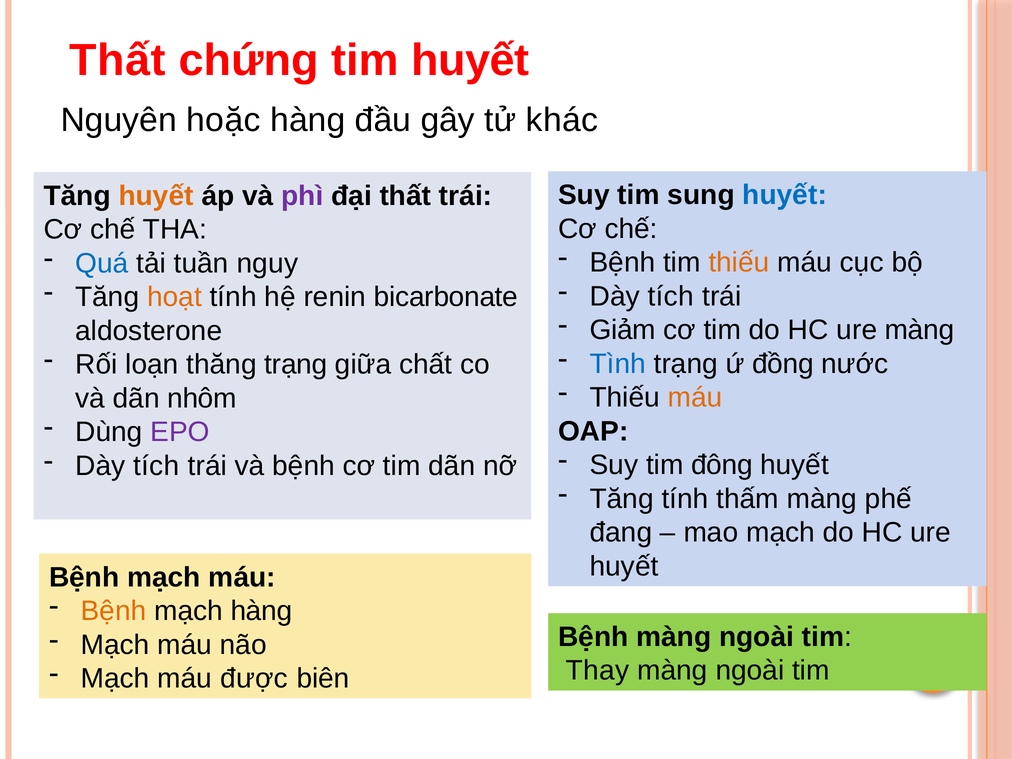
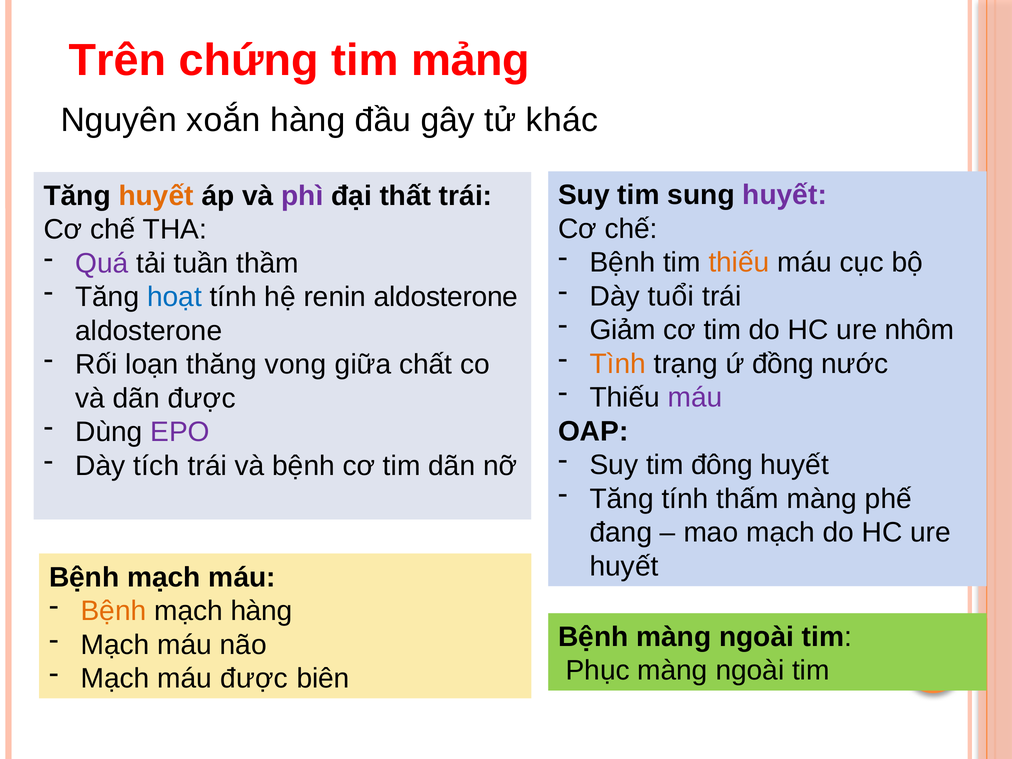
Thất at (117, 60): Thất -> Trên
tim huyết: huyết -> mảng
hoặc: hoặc -> xoắn
huyết at (785, 195) colour: blue -> purple
Quá colour: blue -> purple
nguy: nguy -> thầm
tích at (671, 296): tích -> tuổi
hoạt colour: orange -> blue
renin bicarbonate: bicarbonate -> aldosterone
ure màng: màng -> nhôm
Tình colour: blue -> orange
thăng trạng: trạng -> vong
máu at (695, 398) colour: orange -> purple
dãn nhôm: nhôm -> được
Thay: Thay -> Phục
